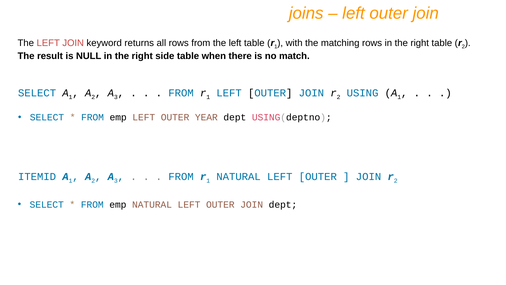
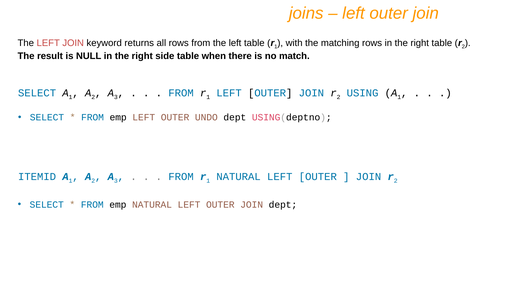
YEAR: YEAR -> UNDO
